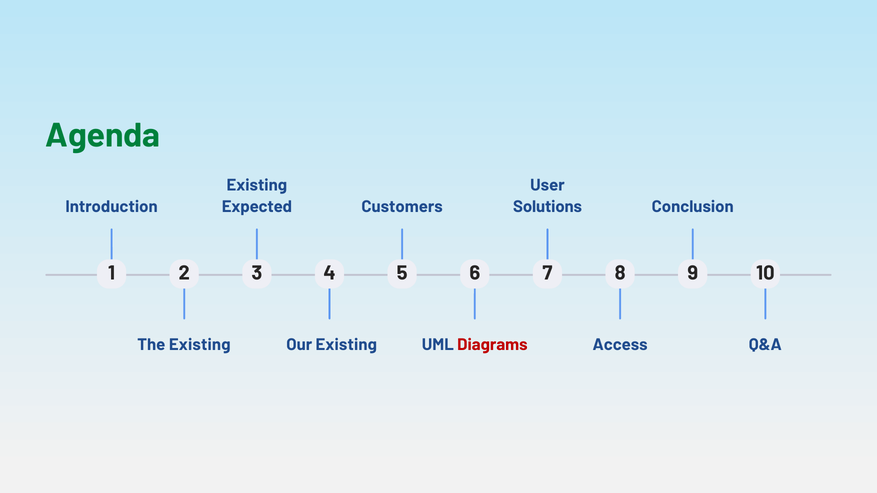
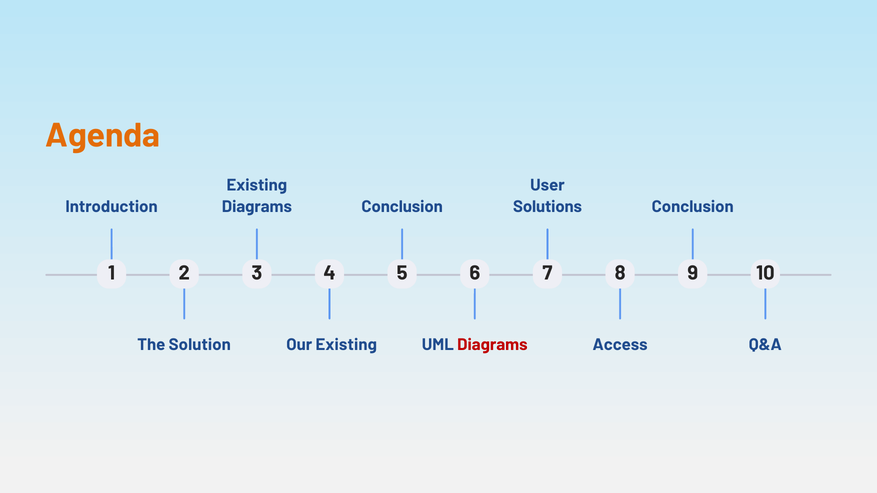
Agenda colour: green -> orange
Expected at (257, 207): Expected -> Diagrams
Customers at (402, 207): Customers -> Conclusion
The Existing: Existing -> Solution
